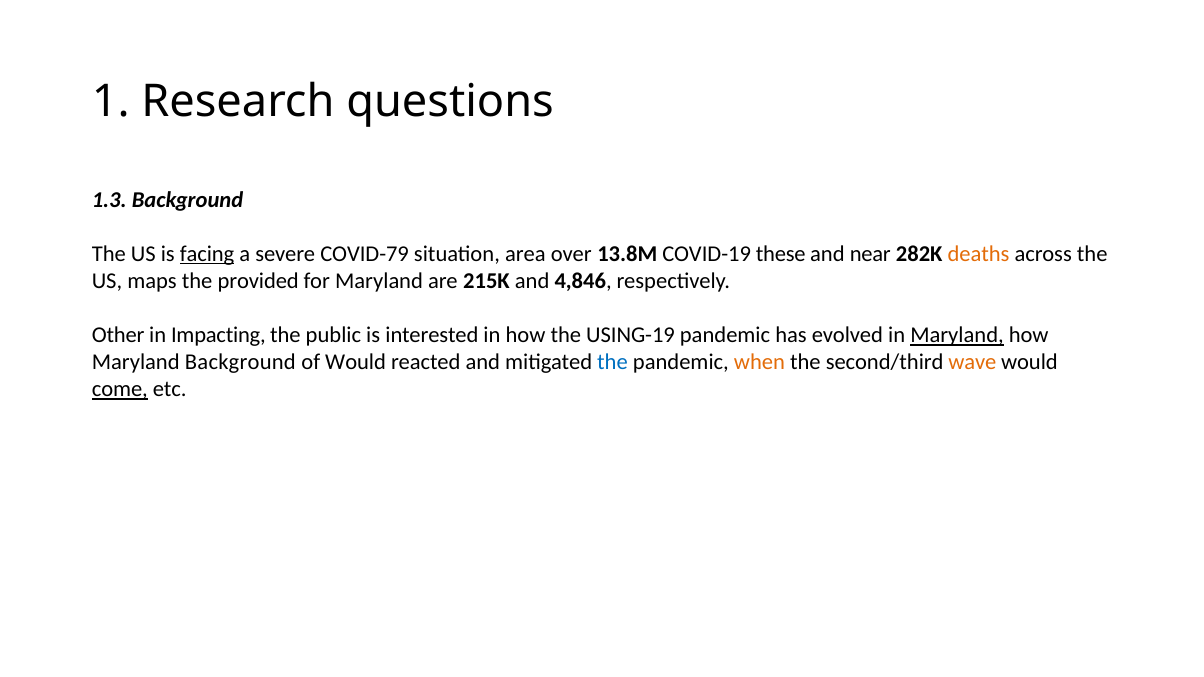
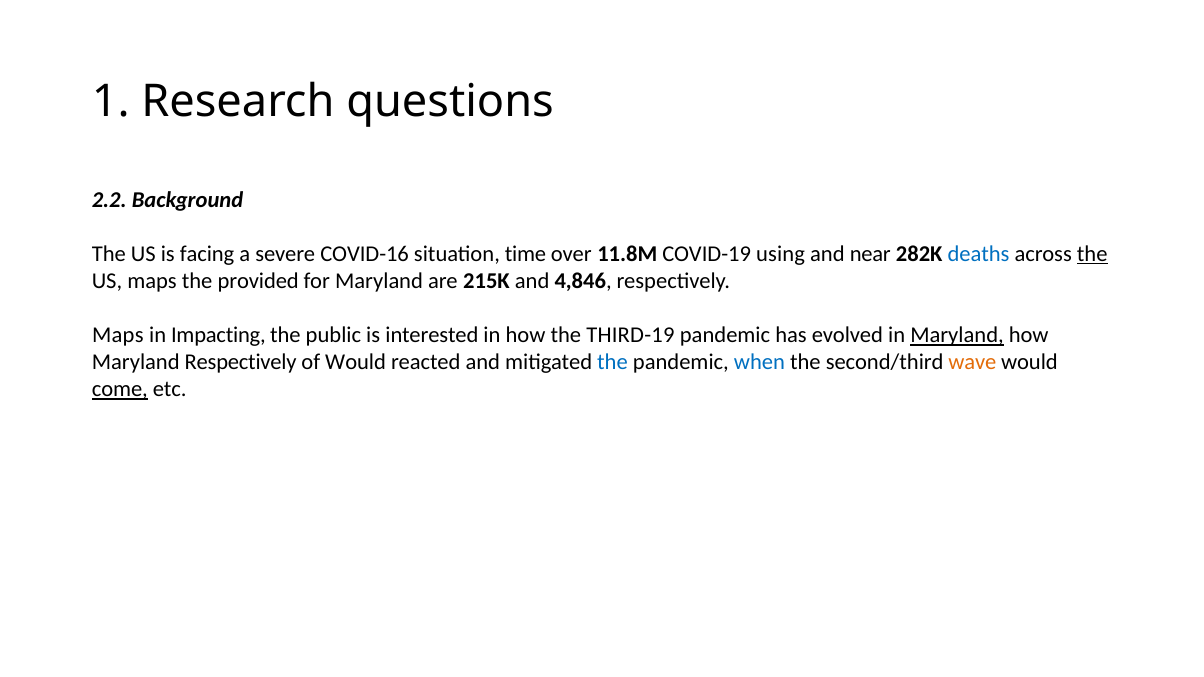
1.3: 1.3 -> 2.2
facing underline: present -> none
COVID-79: COVID-79 -> COVID-16
area: area -> time
13.8M: 13.8M -> 11.8M
these: these -> using
deaths colour: orange -> blue
the at (1092, 254) underline: none -> present
Other at (118, 335): Other -> Maps
USING-19: USING-19 -> THIRD-19
Maryland Background: Background -> Respectively
when colour: orange -> blue
